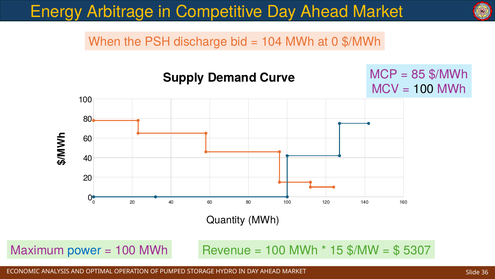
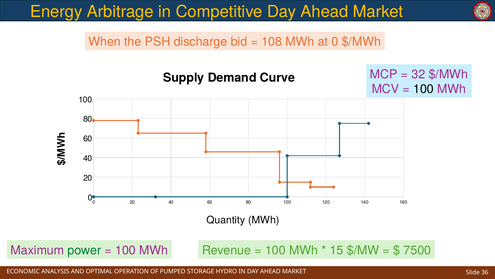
104: 104 -> 108
85: 85 -> 32
power colour: blue -> green
5307: 5307 -> 7500
